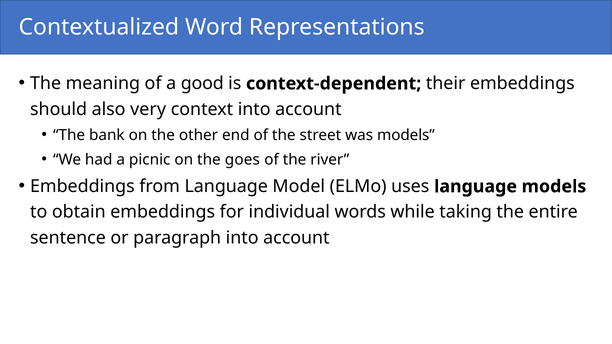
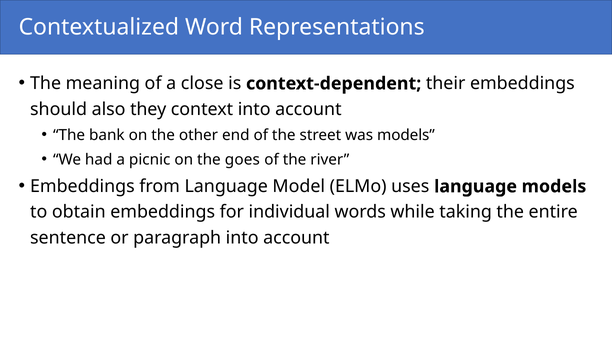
good: good -> close
very: very -> they
